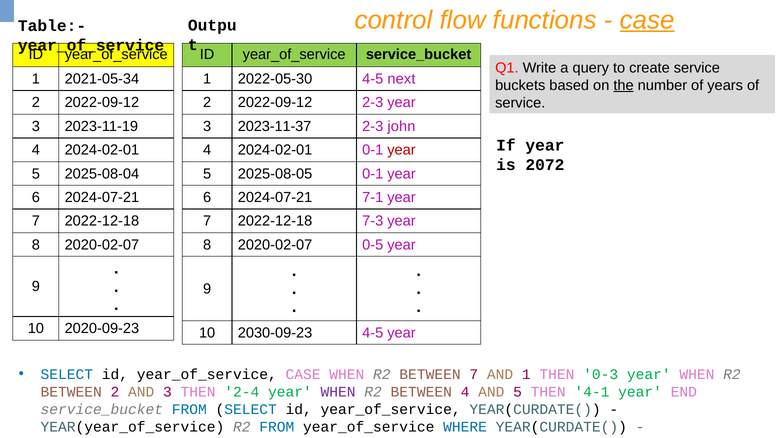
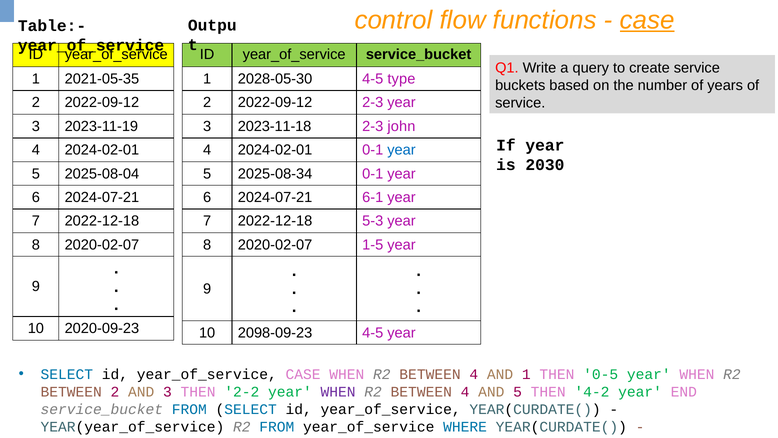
2021-05-34: 2021-05-34 -> 2021-05-35
2022-05-30: 2022-05-30 -> 2028-05-30
next: next -> type
the underline: present -> none
2023-11-37: 2023-11-37 -> 2023-11-18
year at (402, 150) colour: red -> blue
2072: 2072 -> 2030
2025-08-05: 2025-08-05 -> 2025-08-34
7-1: 7-1 -> 6-1
7-3: 7-3 -> 5-3
0-5: 0-5 -> 1-5
2030-09-23: 2030-09-23 -> 2098-09-23
7 at (474, 374): 7 -> 4
0-3: 0-3 -> 0-5
2-4: 2-4 -> 2-2
4-1: 4-1 -> 4-2
